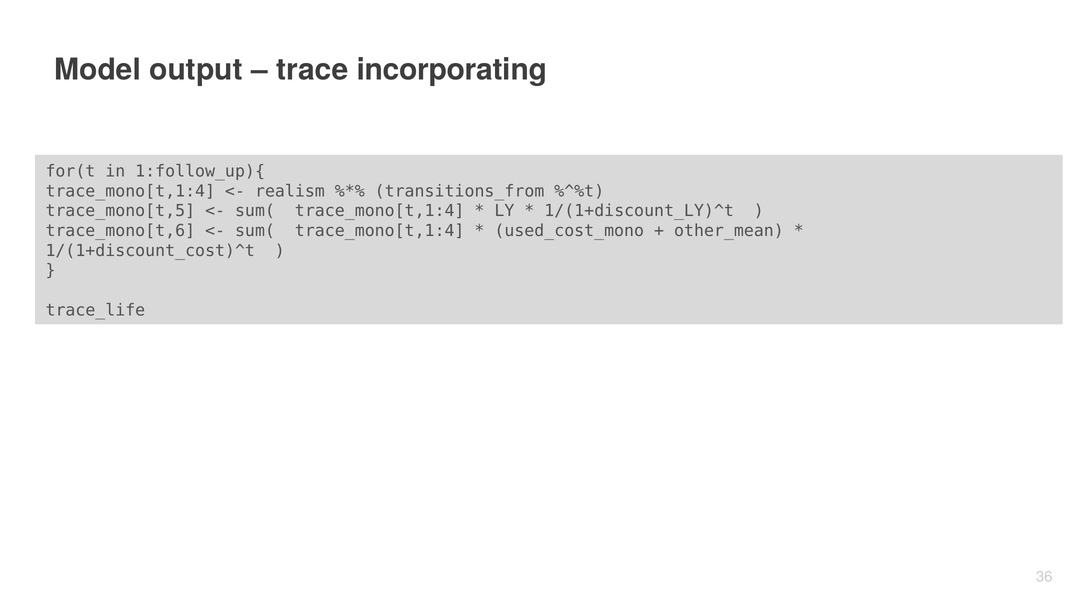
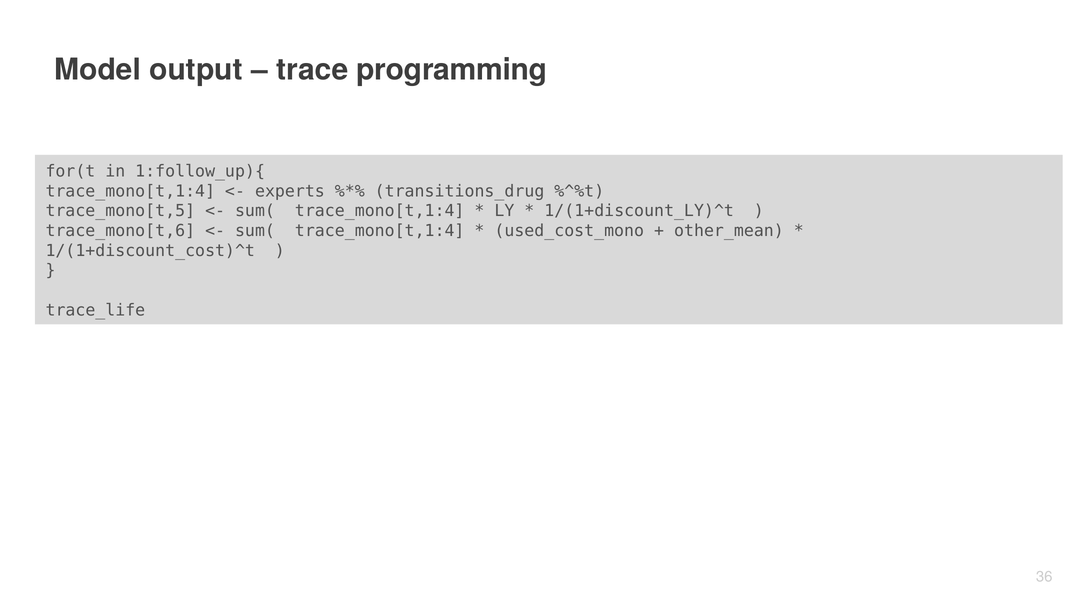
incorporating: incorporating -> programming
realism: realism -> experts
transitions_from: transitions_from -> transitions_drug
